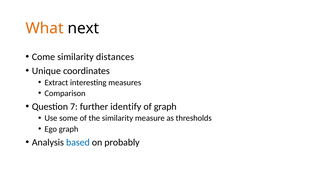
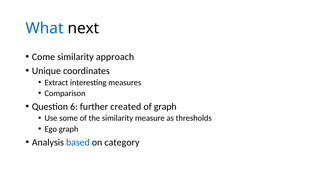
What colour: orange -> blue
distances: distances -> approach
7: 7 -> 6
identify: identify -> created
probably: probably -> category
